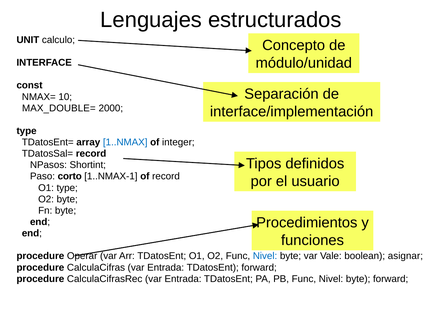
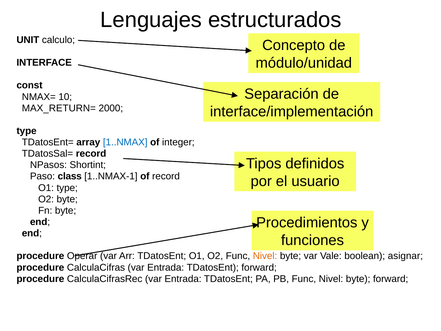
MAX_DOUBLE=: MAX_DOUBLE= -> MAX_RETURN=
corto: corto -> class
Nivel at (265, 256) colour: blue -> orange
